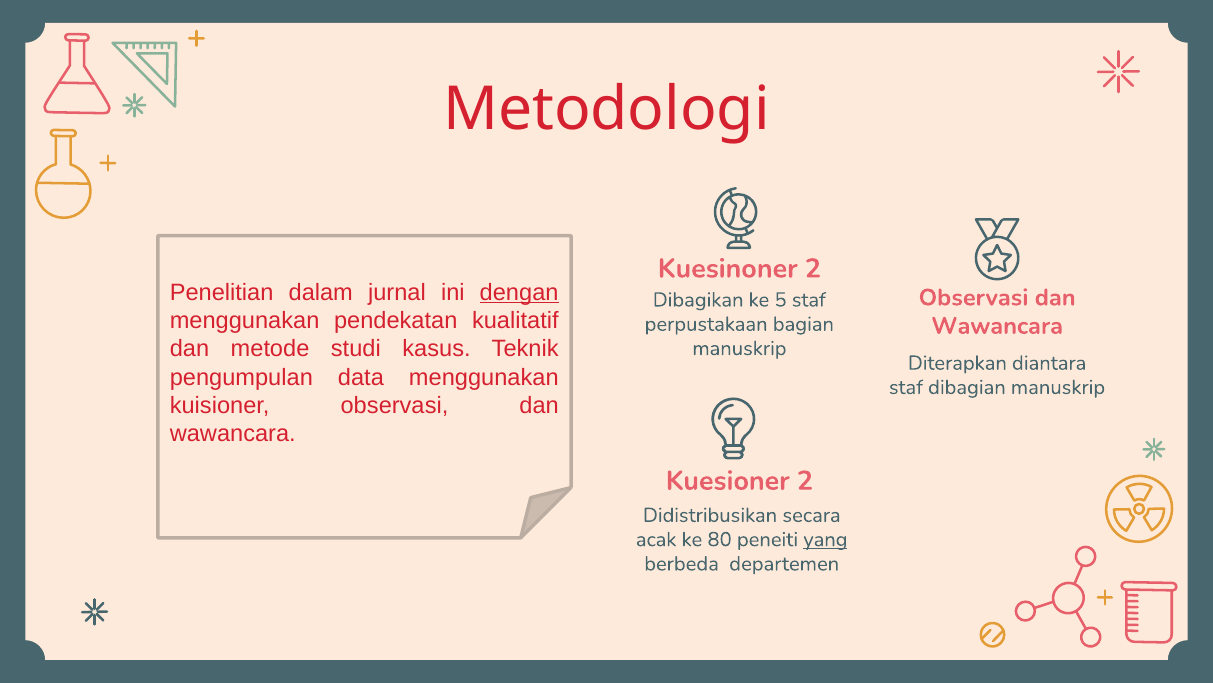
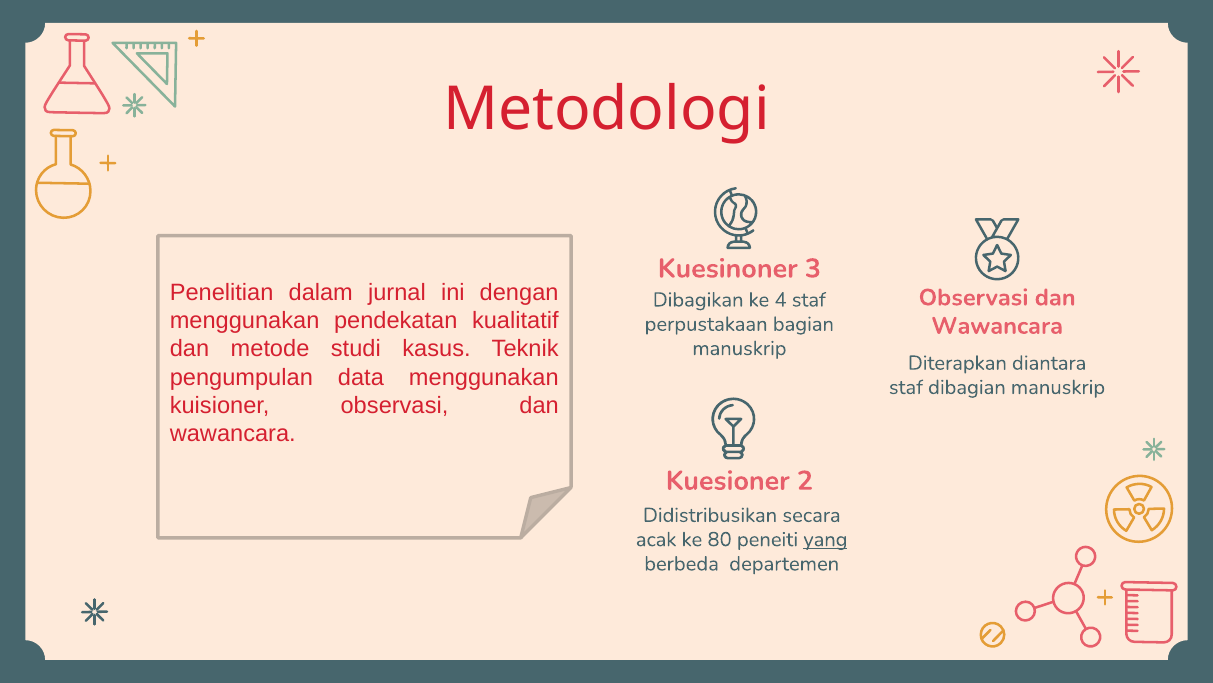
Kuesinoner 2: 2 -> 3
dengan underline: present -> none
5: 5 -> 4
